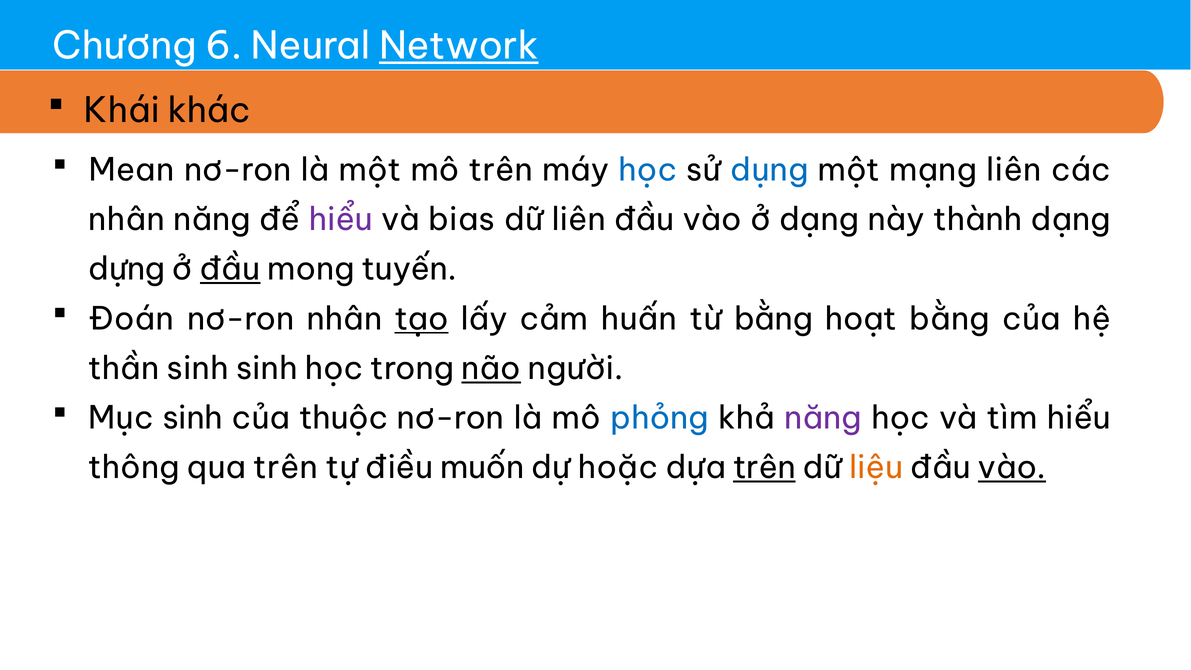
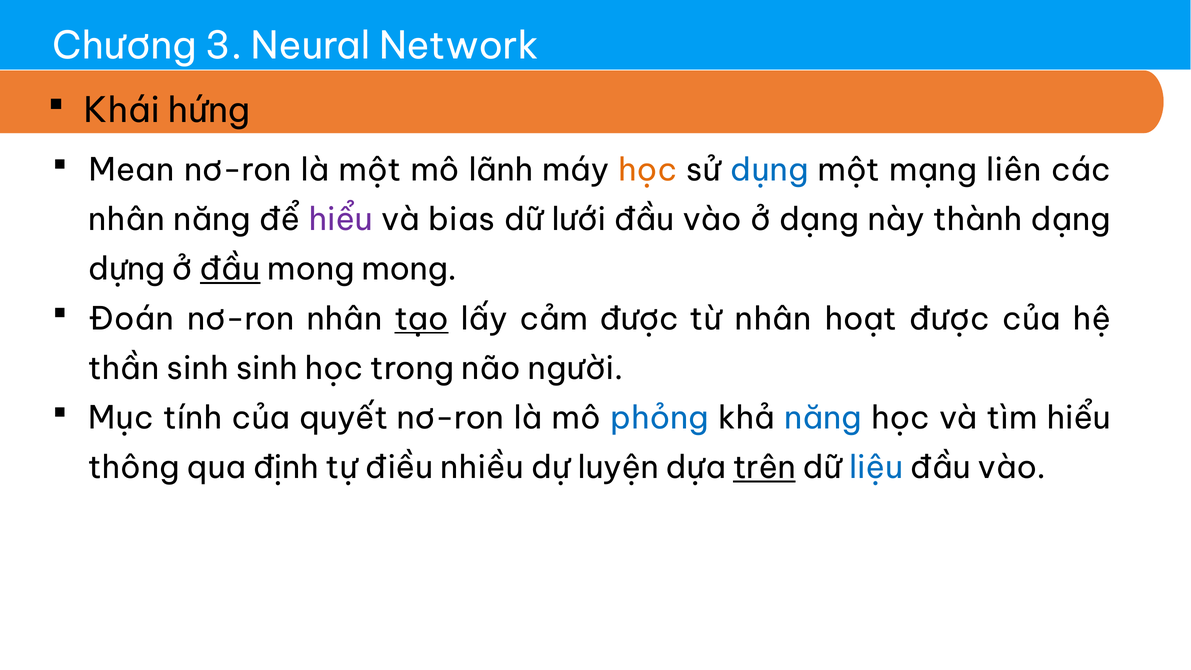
6: 6 -> 3
Network underline: present -> none
khác: khác -> hứng
mô trên: trên -> lãnh
học at (648, 170) colour: blue -> orange
dữ liên: liên -> lưới
mong tuyến: tuyến -> mong
cảm huấn: huấn -> được
từ bằng: bằng -> nhân
hoạt bằng: bằng -> được
não underline: present -> none
Mục sinh: sinh -> tính
thuộc: thuộc -> quyết
năng at (823, 418) colour: purple -> blue
qua trên: trên -> định
muốn: muốn -> nhiều
hoặc: hoặc -> luyện
liệu colour: orange -> blue
vào at (1012, 468) underline: present -> none
